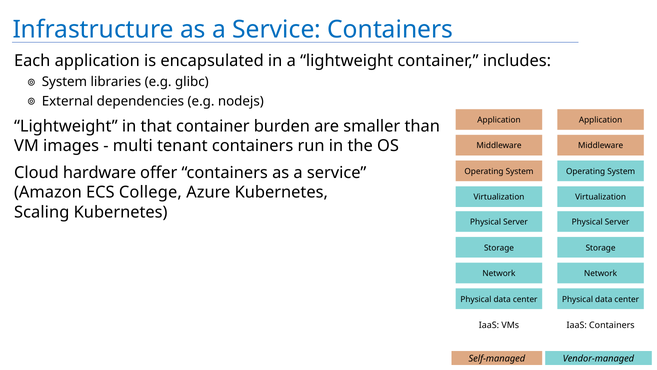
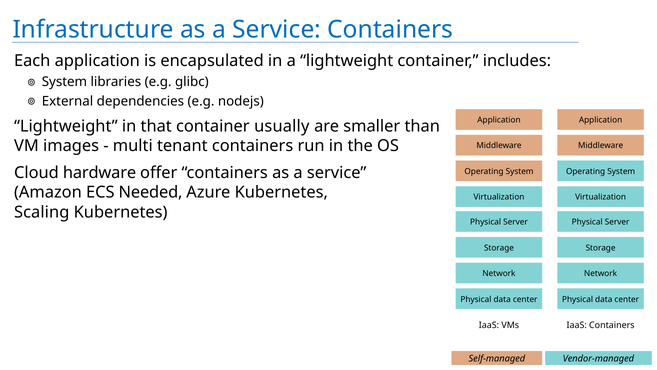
burden: burden -> usually
College: College -> Needed
